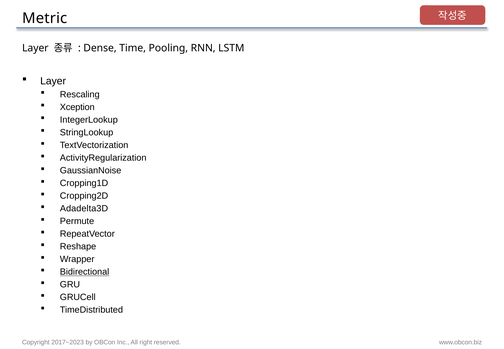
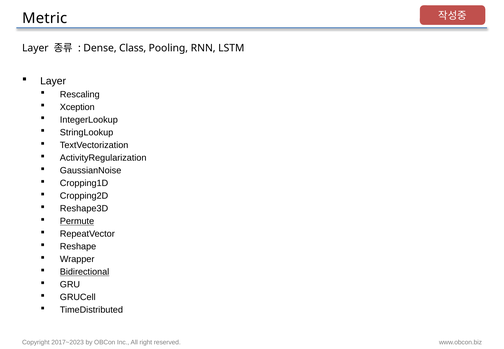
Time: Time -> Class
Adadelta3D: Adadelta3D -> Reshape3D
Permute underline: none -> present
